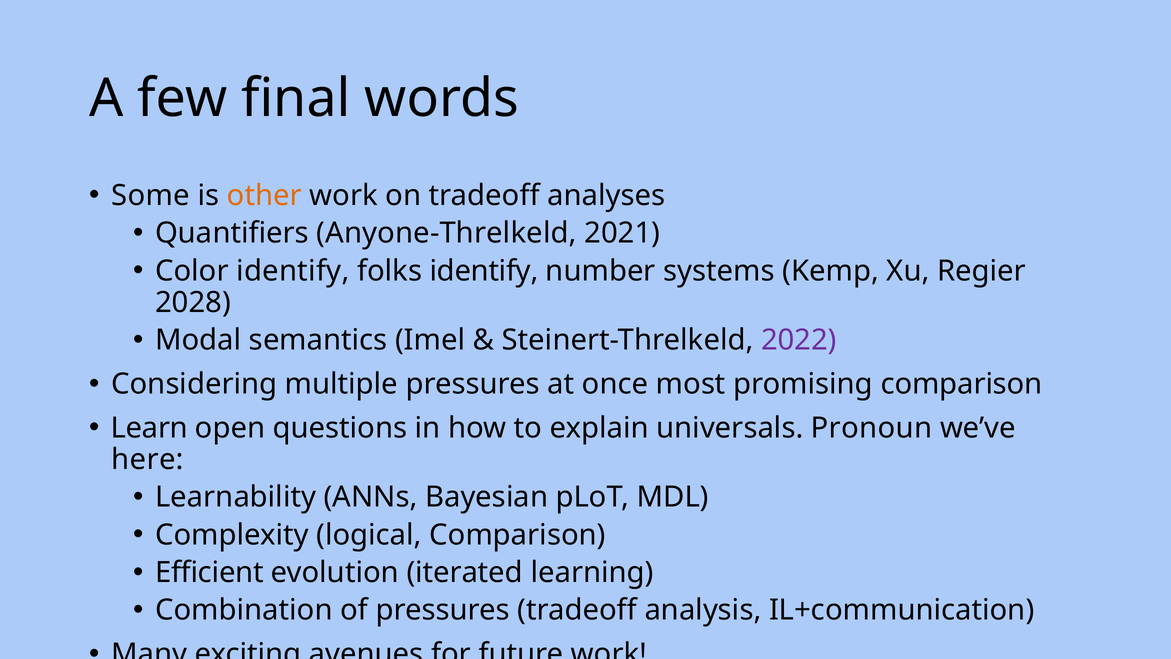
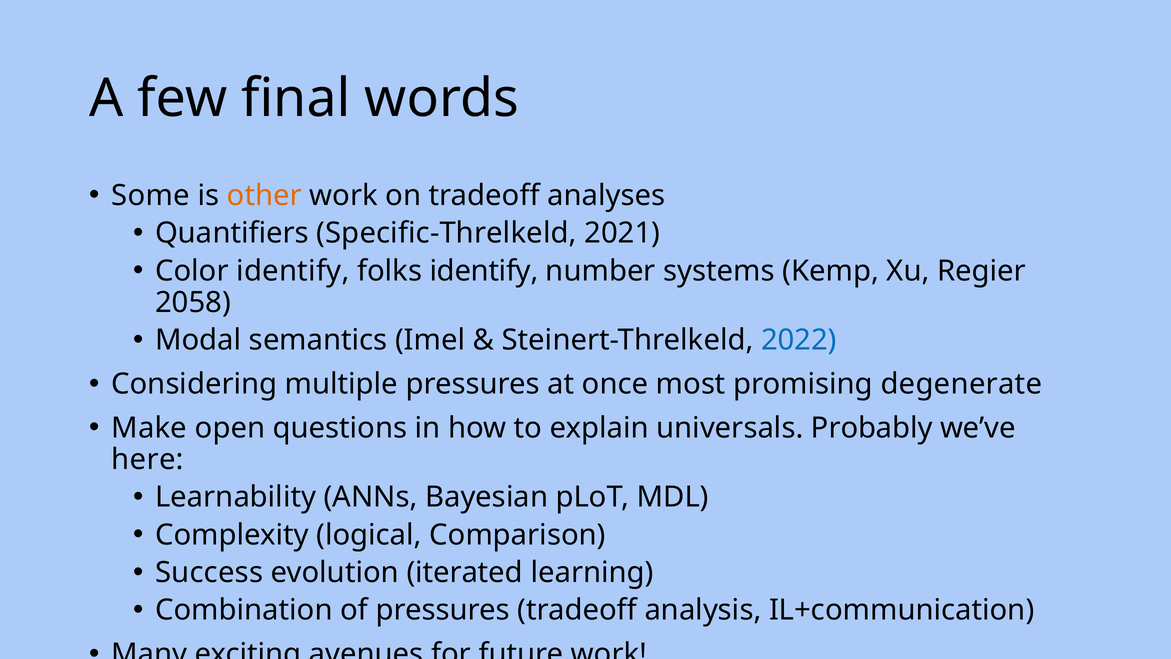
Anyone-Threlkeld: Anyone-Threlkeld -> Specific-Threlkeld
2028: 2028 -> 2058
2022 colour: purple -> blue
promising comparison: comparison -> degenerate
Learn: Learn -> Make
Pronoun: Pronoun -> Probably
Efficient: Efficient -> Success
